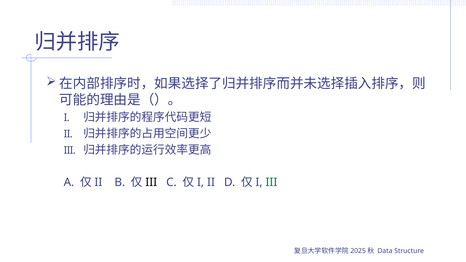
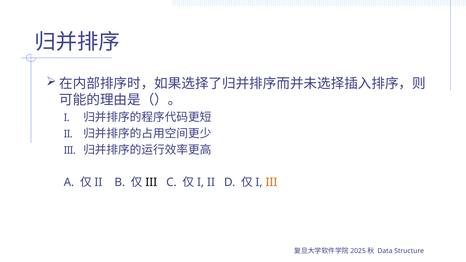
III at (271, 183) colour: green -> orange
